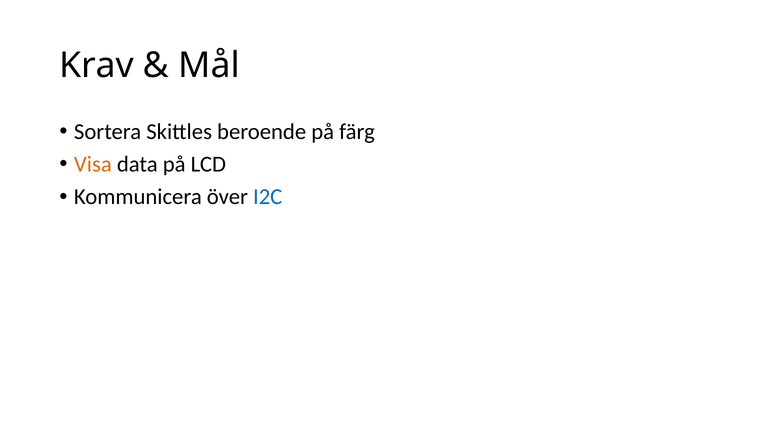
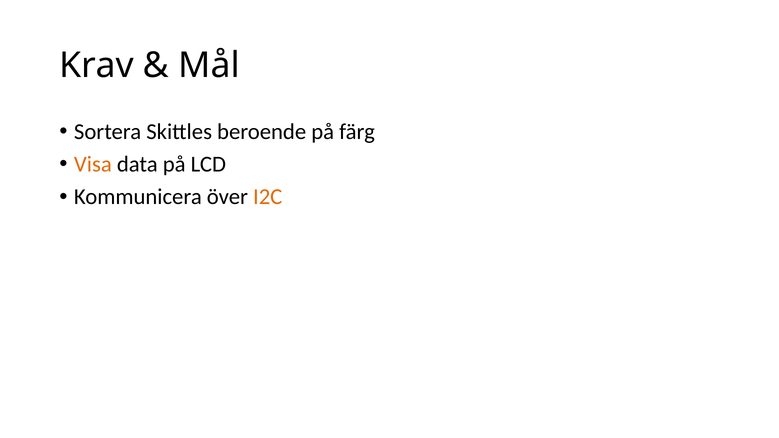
I2C colour: blue -> orange
